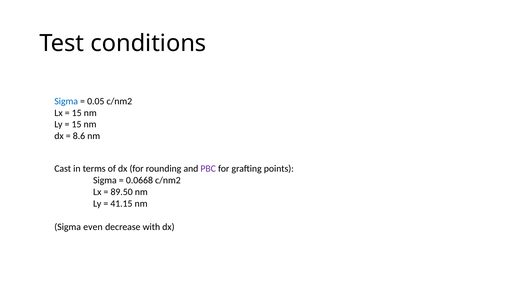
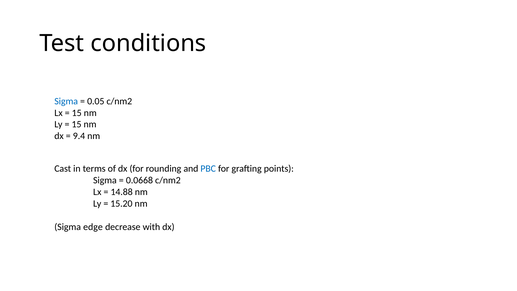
8.6: 8.6 -> 9.4
PBC colour: purple -> blue
89.50: 89.50 -> 14.88
41.15: 41.15 -> 15.20
even: even -> edge
